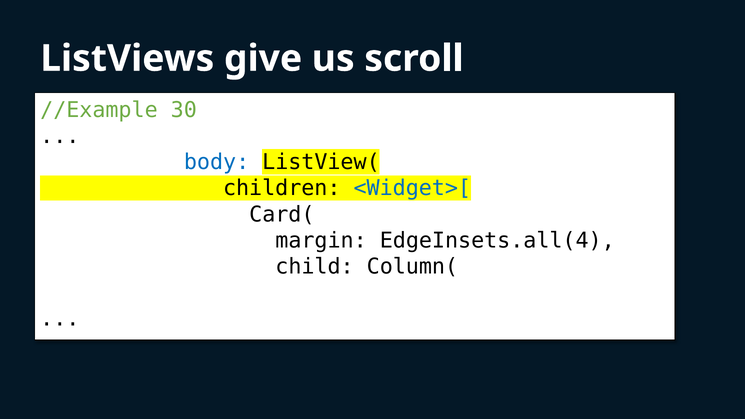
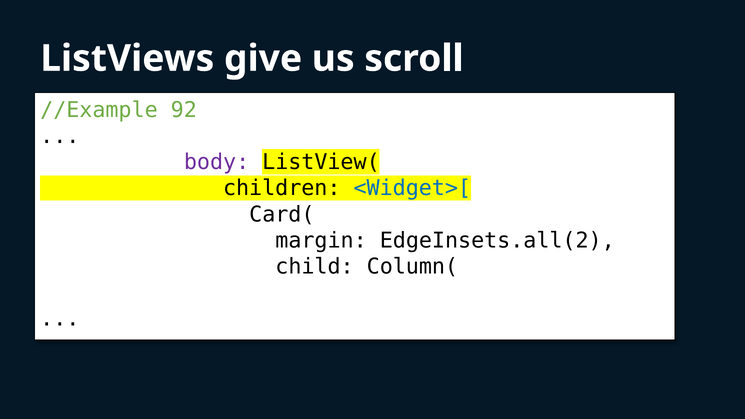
30: 30 -> 92
body colour: blue -> purple
EdgeInsets.all(4: EdgeInsets.all(4 -> EdgeInsets.all(2
